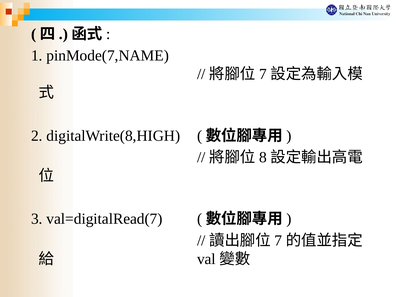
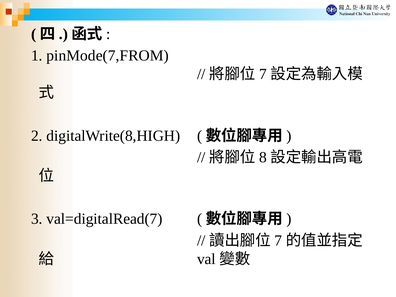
pinMode(7,NAME: pinMode(7,NAME -> pinMode(7,FROM
